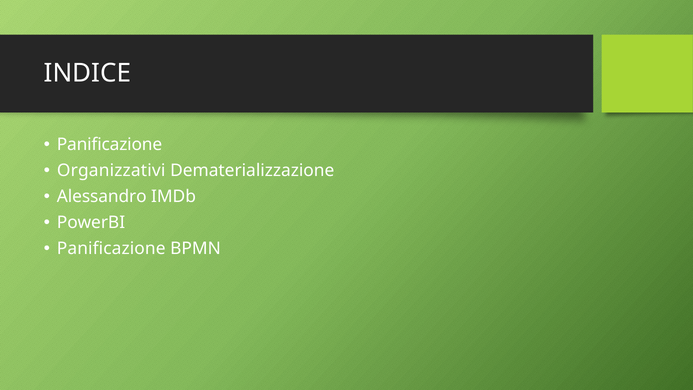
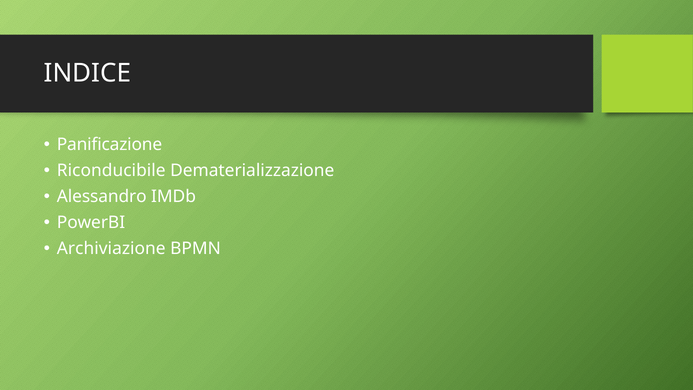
Organizzativi: Organizzativi -> Riconducibile
Panificazione at (111, 248): Panificazione -> Archiviazione
